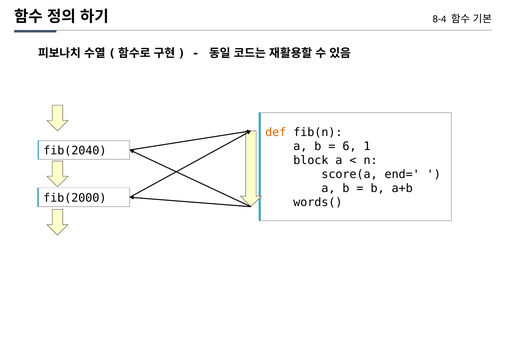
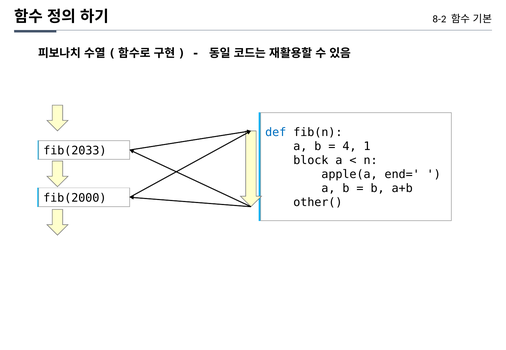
8-4: 8-4 -> 8-2
def colour: orange -> blue
6: 6 -> 4
fib(2040: fib(2040 -> fib(2033
score(a: score(a -> apple(a
words(: words( -> other(
